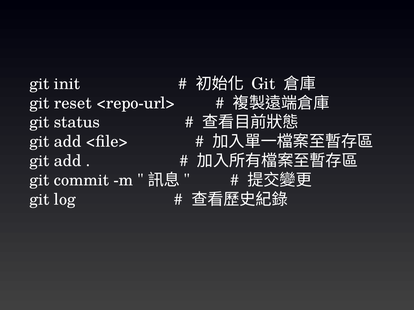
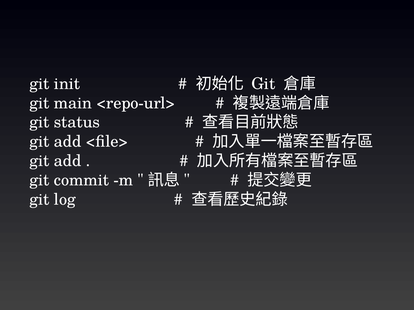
reset: reset -> main
